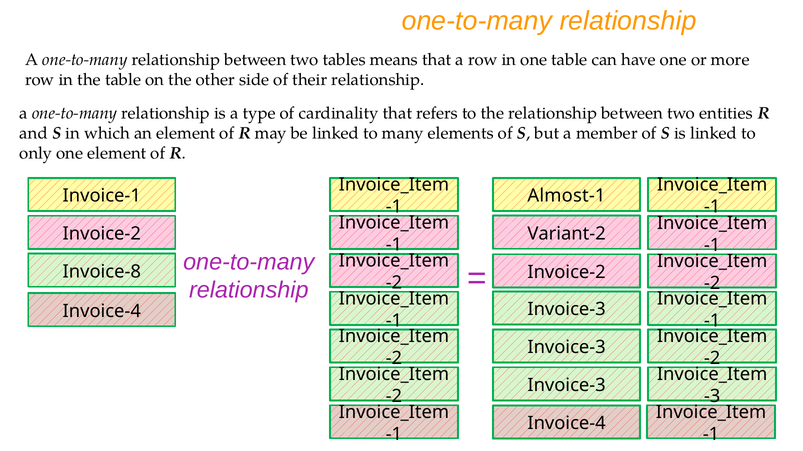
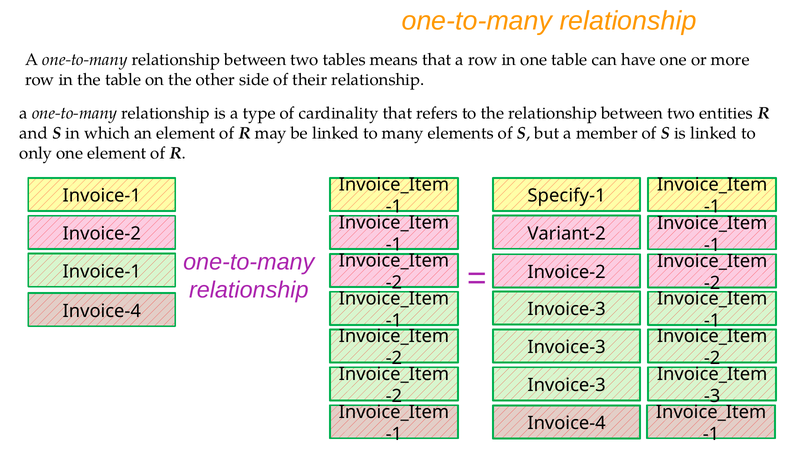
Almost-1: Almost-1 -> Specify-1
Invoice-8 at (102, 272): Invoice-8 -> Invoice-1
